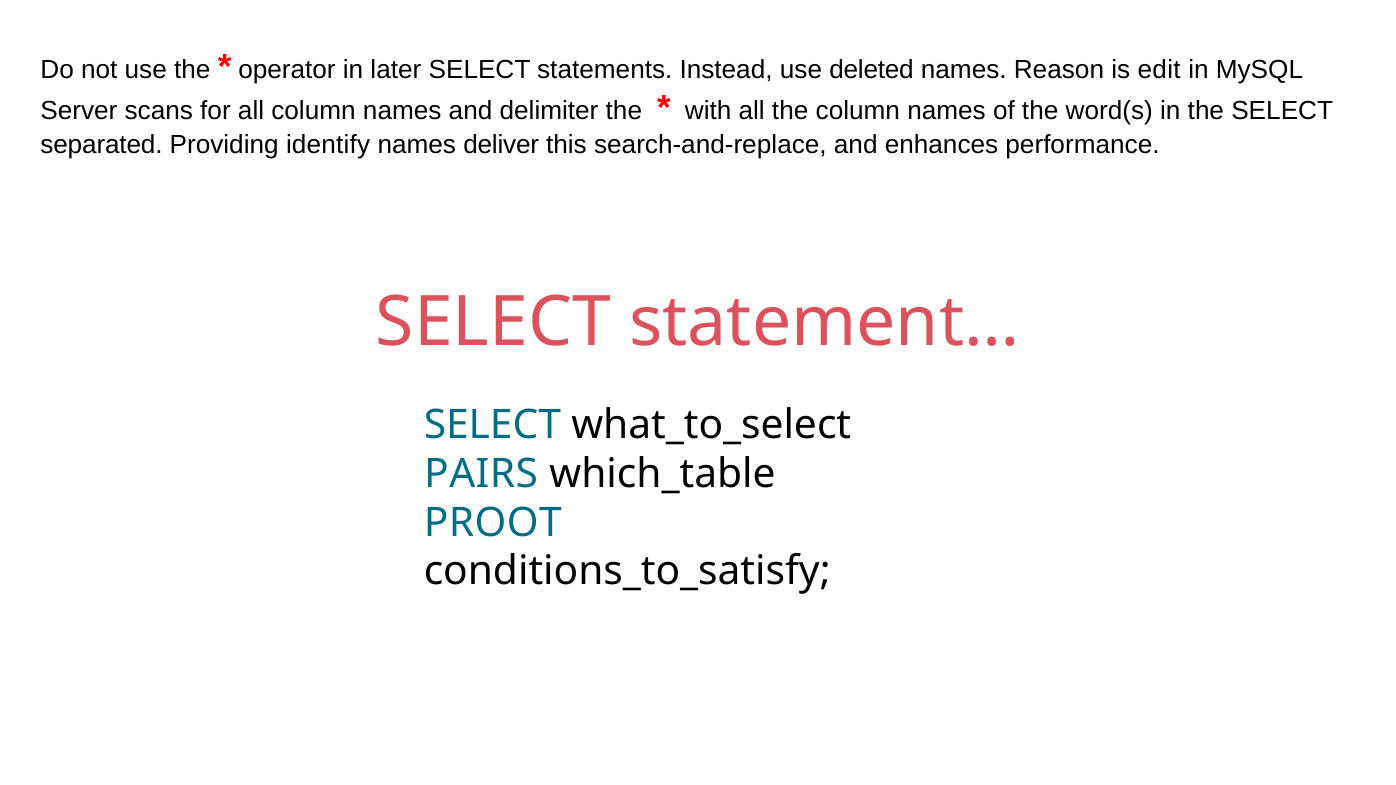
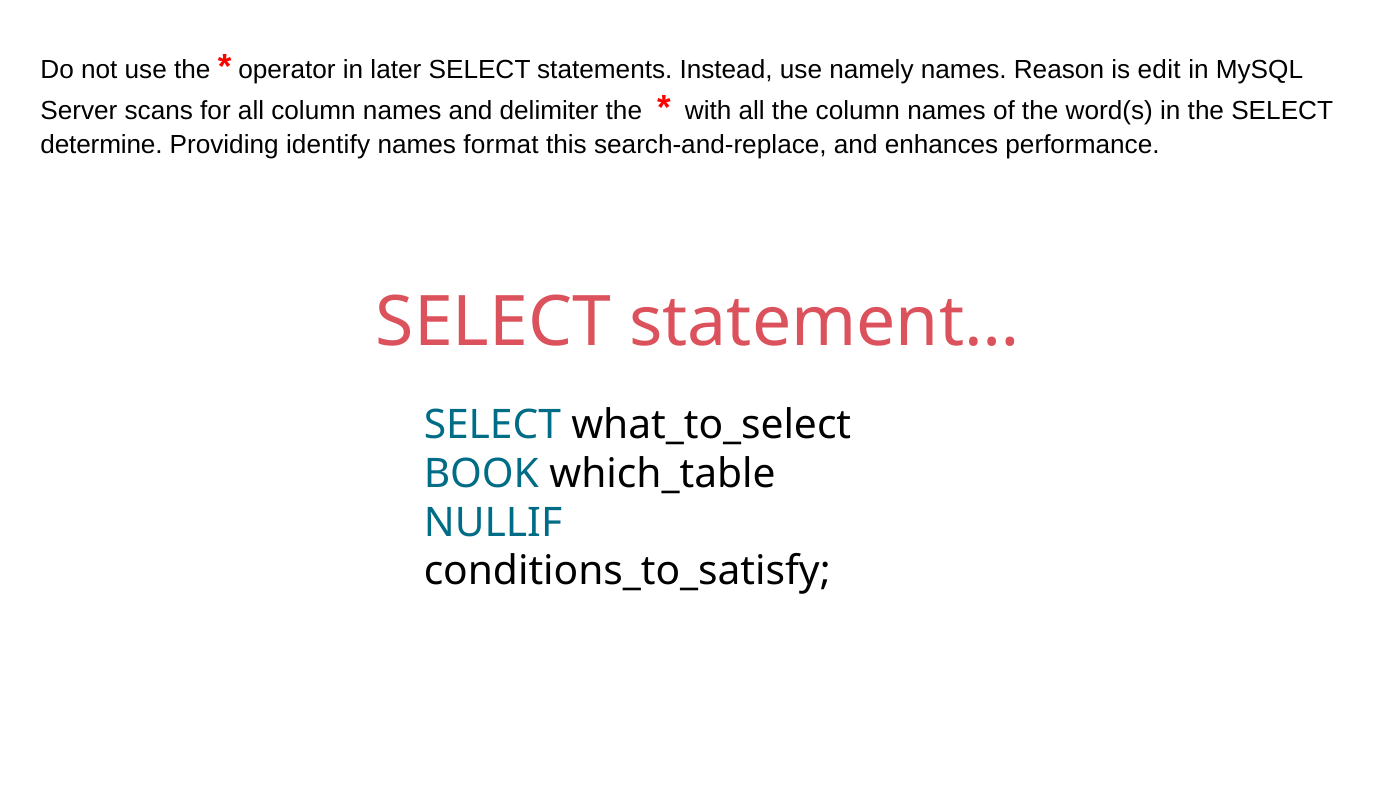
deleted: deleted -> namely
separated: separated -> determine
deliver: deliver -> format
PAIRS: PAIRS -> BOOK
PROOT: PROOT -> NULLIF
